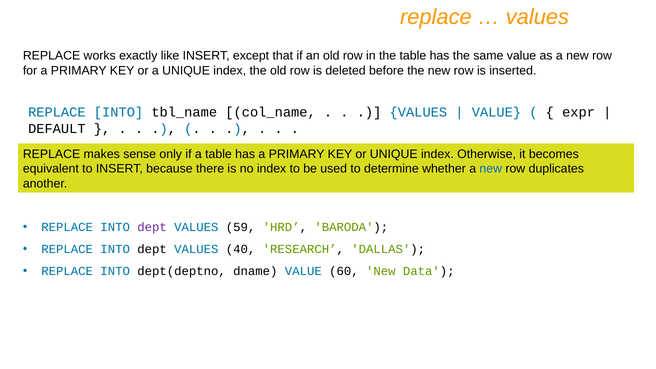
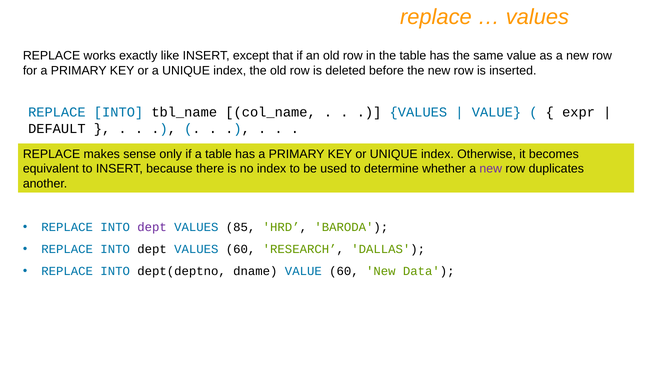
new at (491, 169) colour: blue -> purple
59: 59 -> 85
VALUES 40: 40 -> 60
